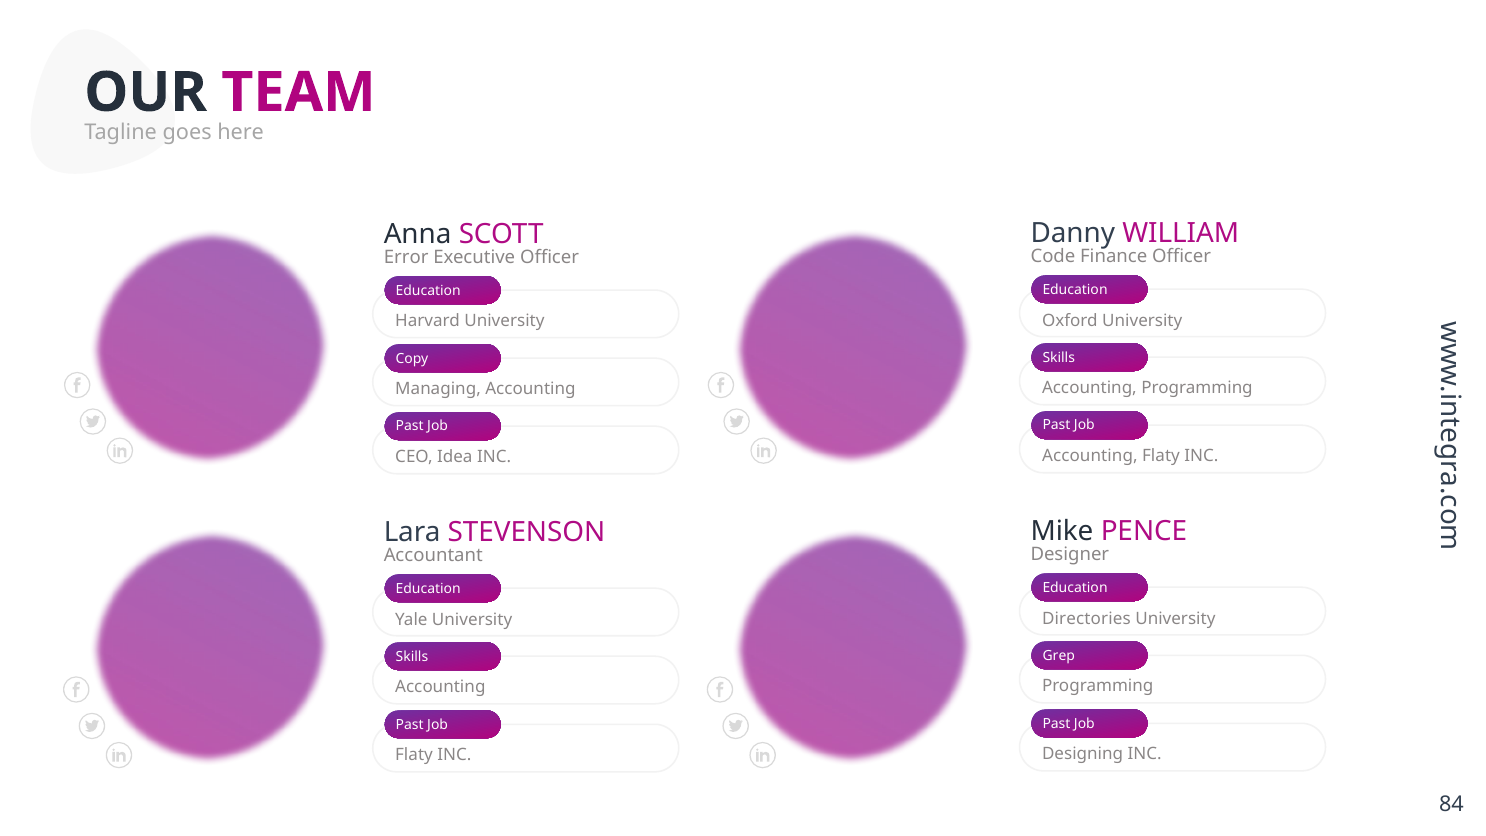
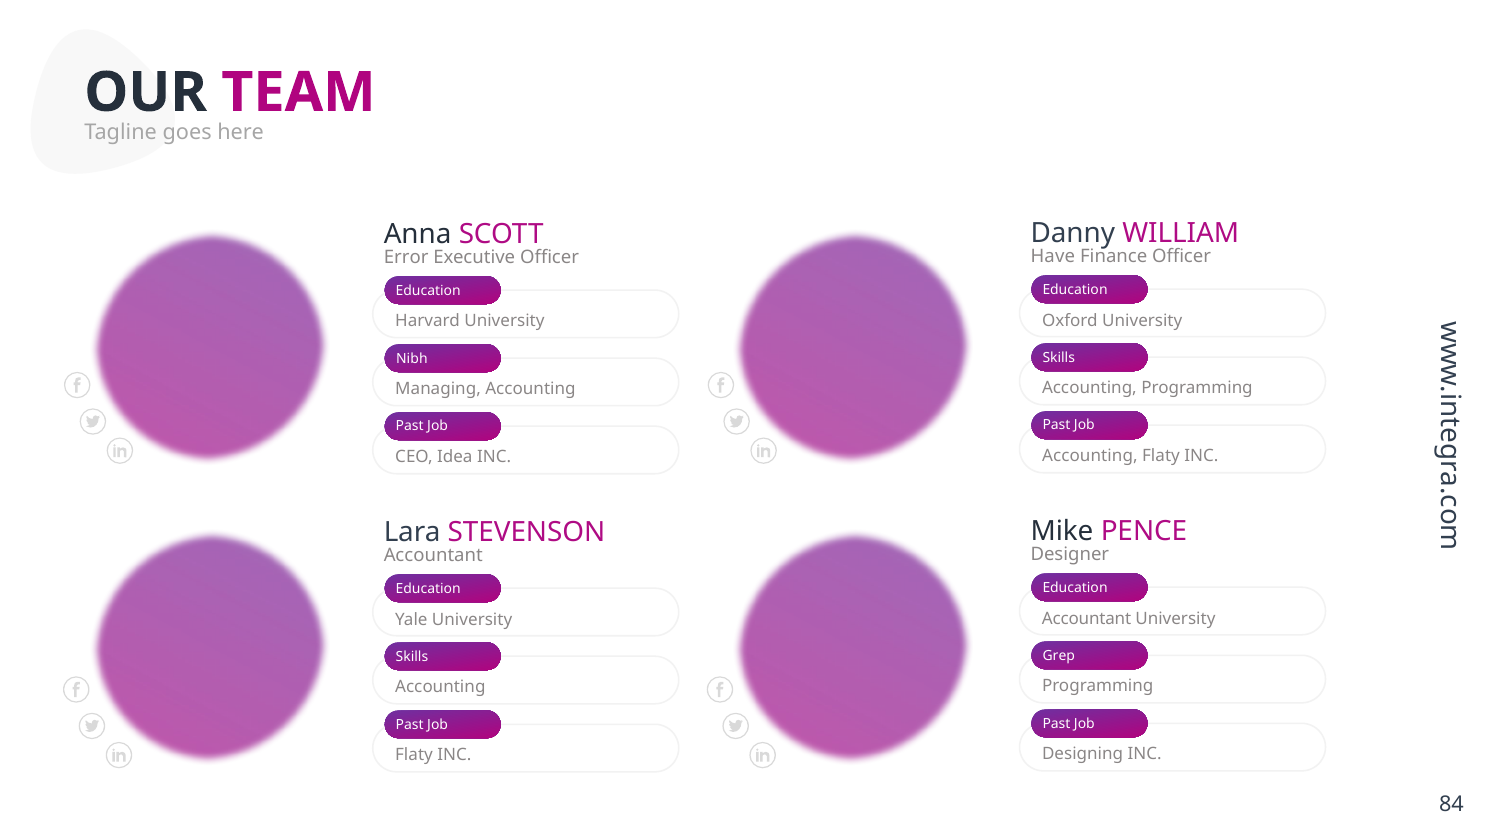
Code: Code -> Have
Copy: Copy -> Nibh
Directories at (1086, 618): Directories -> Accountant
